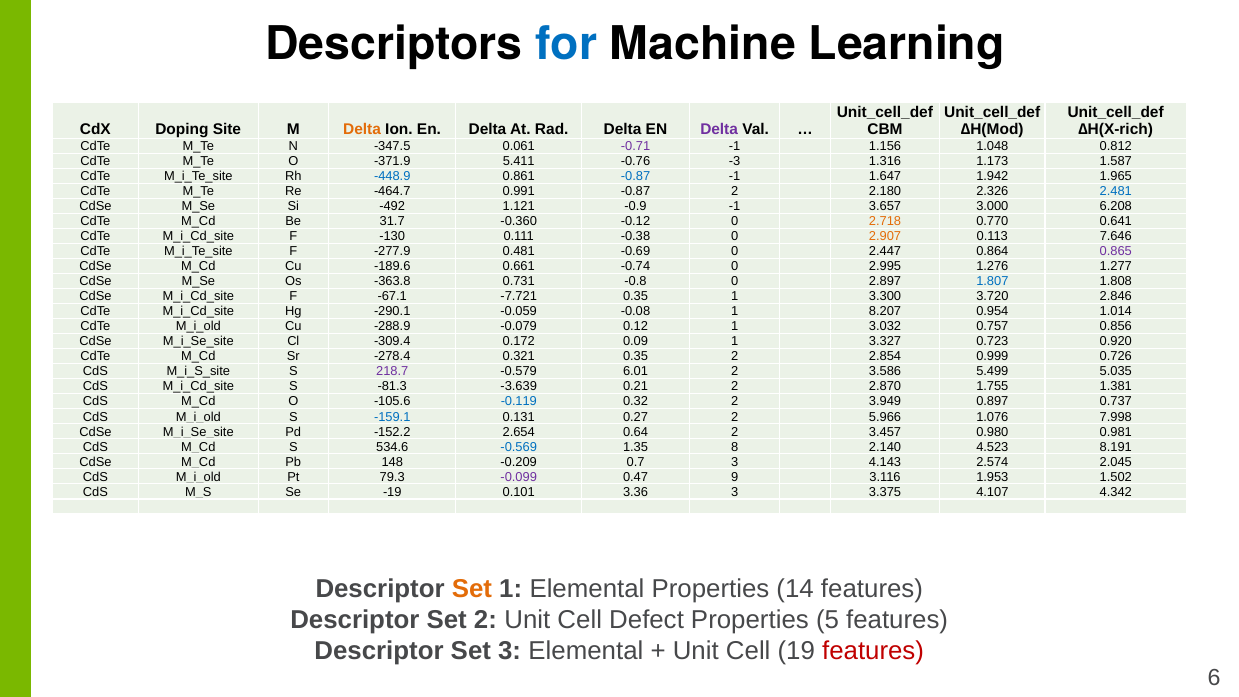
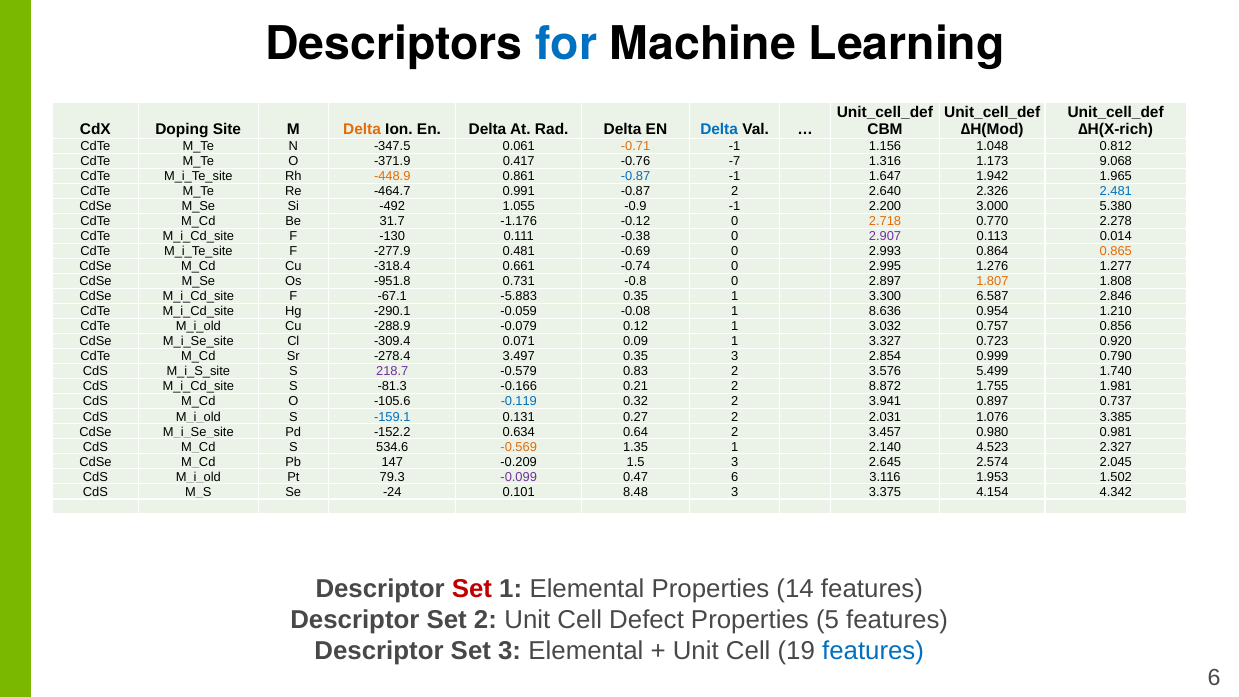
Delta at (719, 130) colour: purple -> blue
-0.71 colour: purple -> orange
5.411: 5.411 -> 0.417
-3: -3 -> -7
1.587: 1.587 -> 9.068
-448.9 colour: blue -> orange
2.180: 2.180 -> 2.640
1.121: 1.121 -> 1.055
3.657: 3.657 -> 2.200
6.208: 6.208 -> 5.380
-0.360: -0.360 -> -1.176
0.641: 0.641 -> 2.278
2.907 colour: orange -> purple
7.646: 7.646 -> 0.014
2.447: 2.447 -> 2.993
0.865 colour: purple -> orange
-189.6: -189.6 -> -318.4
-363.8: -363.8 -> -951.8
1.807 colour: blue -> orange
-7.721: -7.721 -> -5.883
3.720: 3.720 -> 6.587
8.207: 8.207 -> 8.636
1.014: 1.014 -> 1.210
0.172: 0.172 -> 0.071
0.321: 0.321 -> 3.497
0.35 2: 2 -> 3
0.726: 0.726 -> 0.790
6.01: 6.01 -> 0.83
3.586: 3.586 -> 3.576
5.035: 5.035 -> 1.740
-3.639: -3.639 -> -0.166
2.870: 2.870 -> 8.872
1.381: 1.381 -> 1.981
3.949: 3.949 -> 3.941
5.966: 5.966 -> 2.031
7.998: 7.998 -> 3.385
2.654: 2.654 -> 0.634
-0.569 colour: blue -> orange
1.35 8: 8 -> 1
8.191: 8.191 -> 2.327
148: 148 -> 147
0.7: 0.7 -> 1.5
4.143: 4.143 -> 2.645
0.47 9: 9 -> 6
-19: -19 -> -24
3.36: 3.36 -> 8.48
4.107: 4.107 -> 4.154
Set at (472, 589) colour: orange -> red
features at (873, 651) colour: red -> blue
